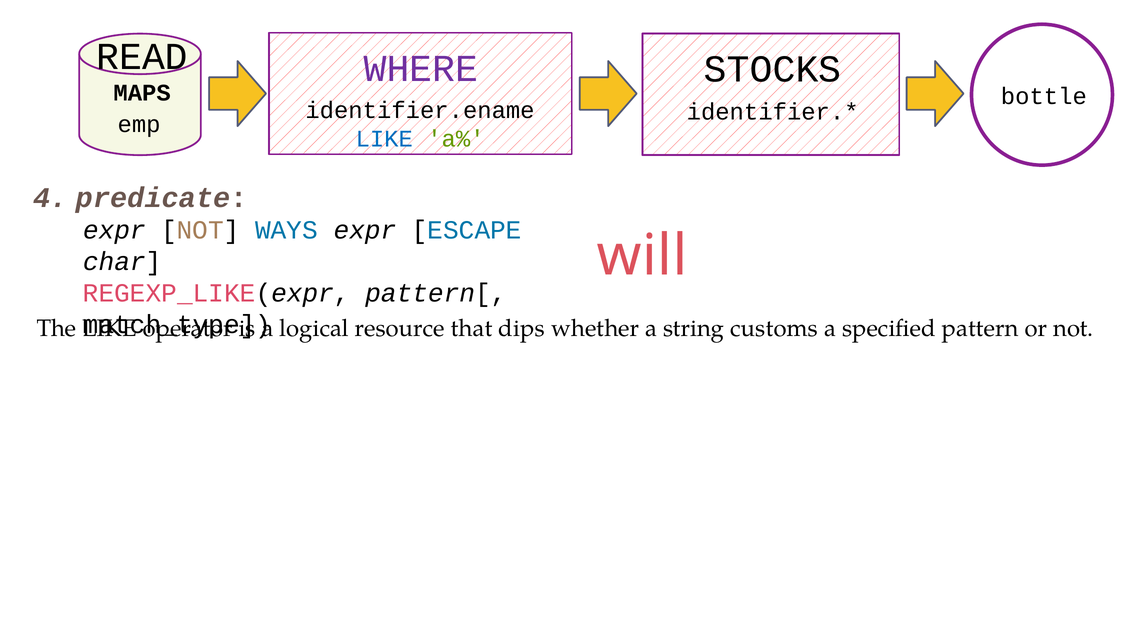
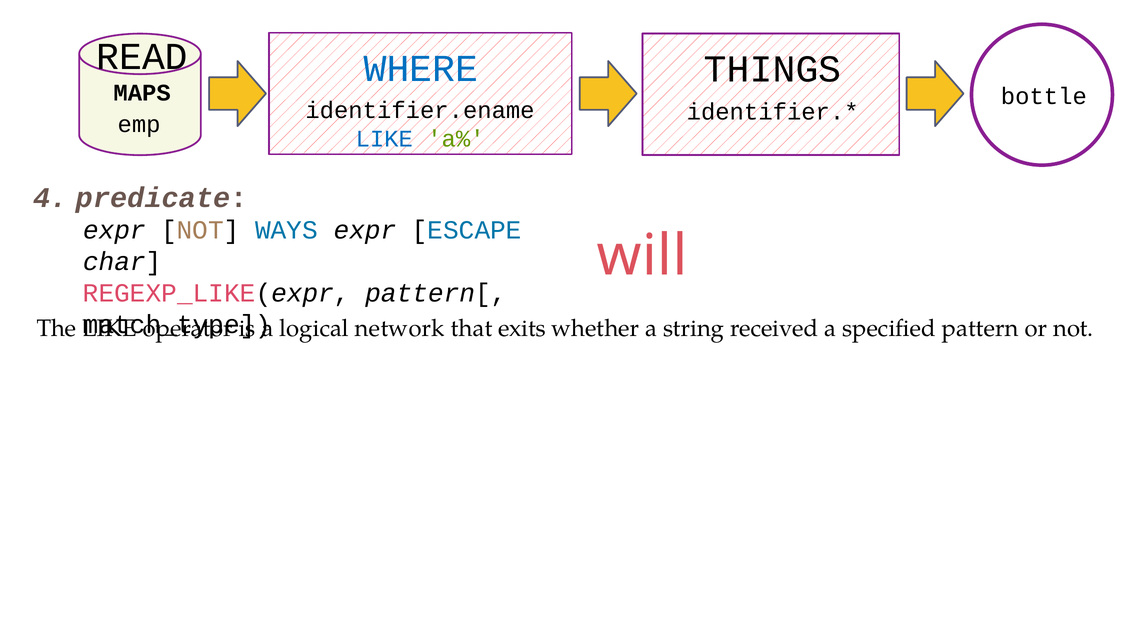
WHERE colour: purple -> blue
STOCKS: STOCKS -> THINGS
resource: resource -> network
dips: dips -> exits
customs: customs -> received
